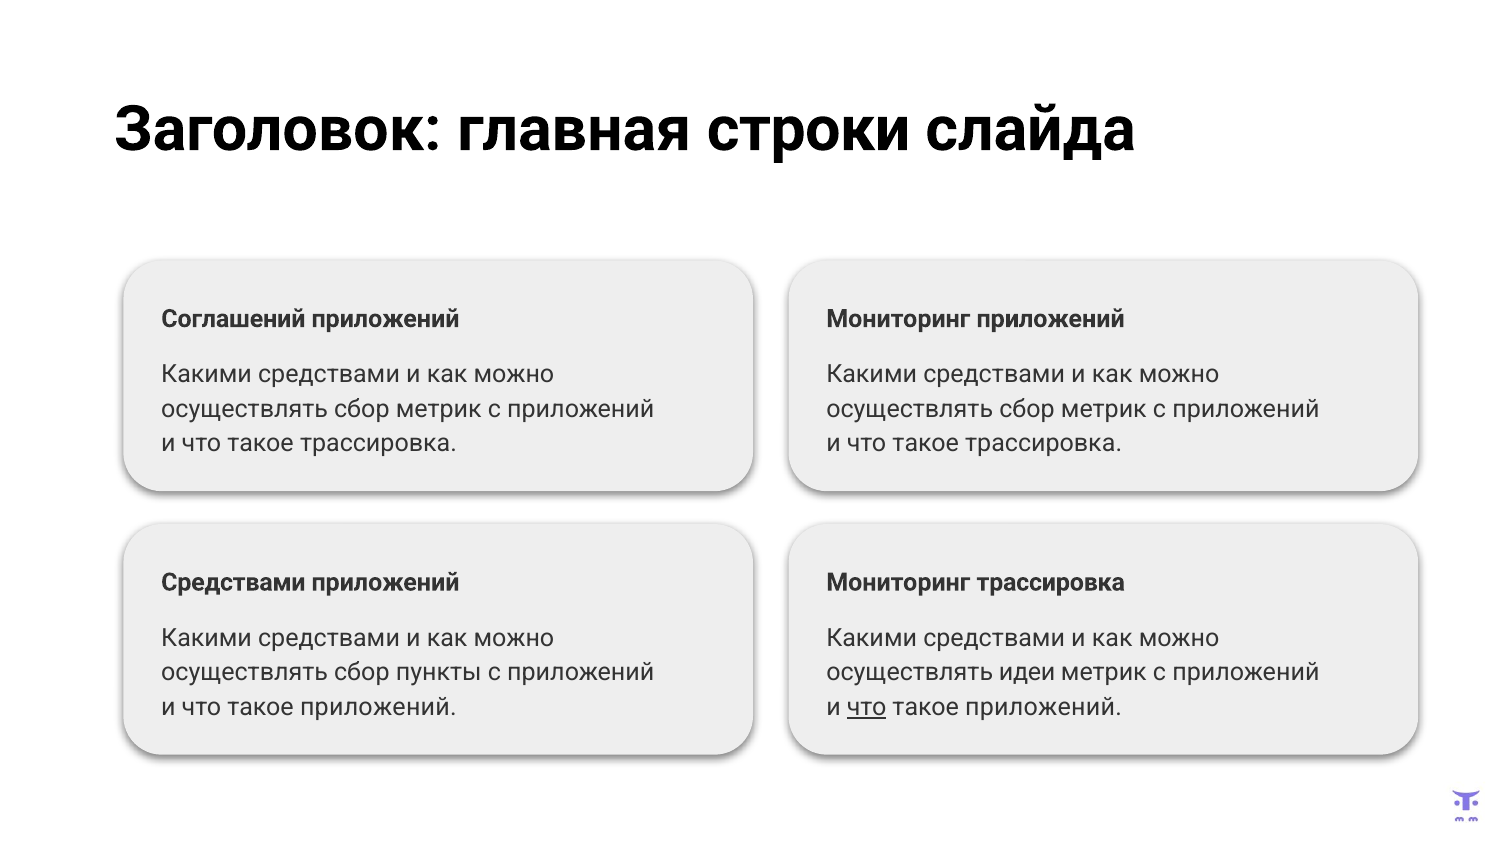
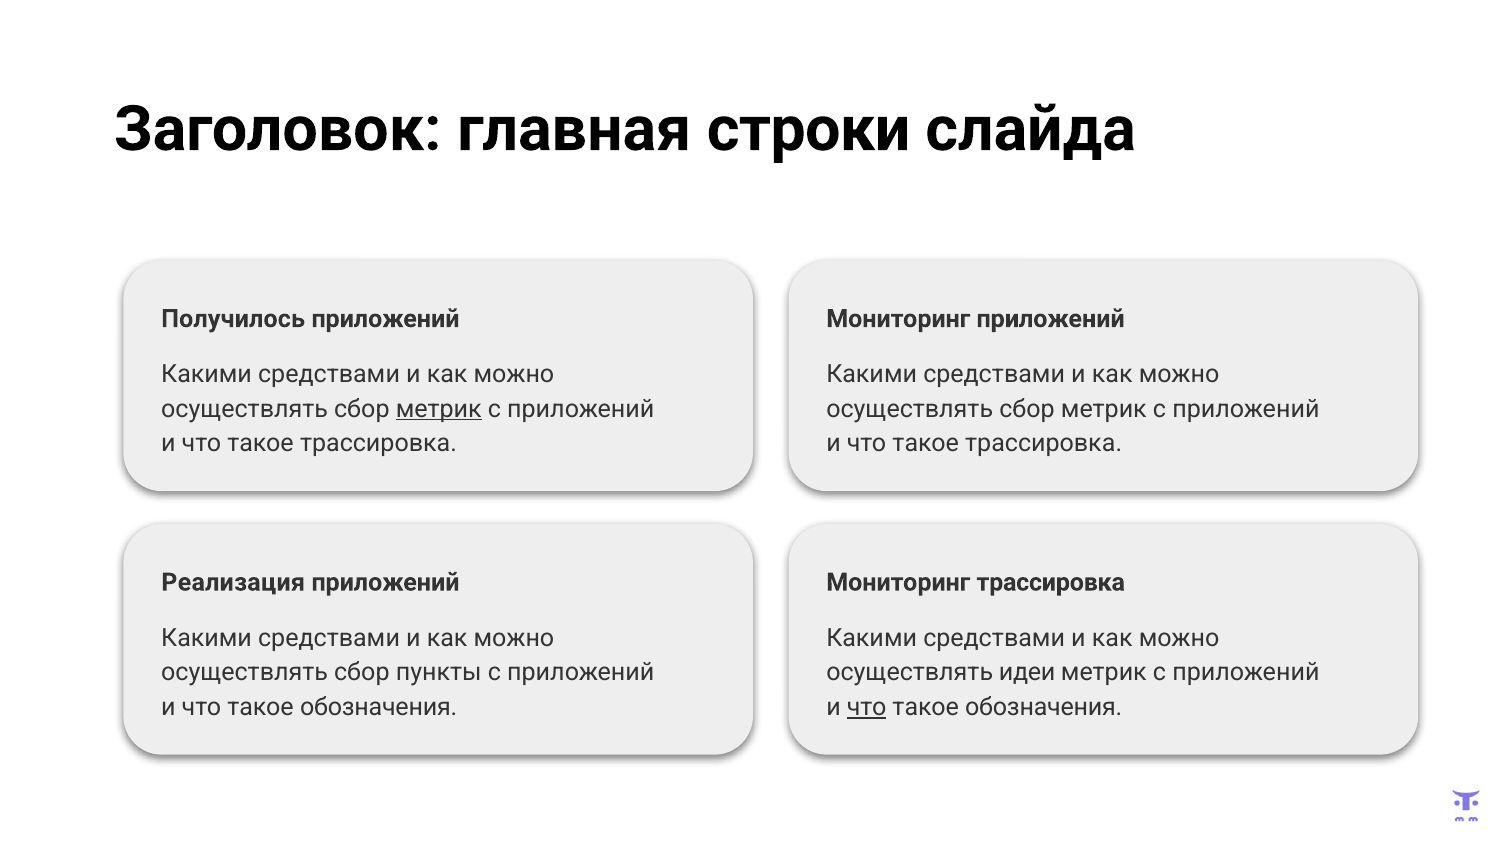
Соглашений: Соглашений -> Получилось
метрик at (439, 409) underline: none -> present
Средствами at (233, 582): Средствами -> Реализация
приложений at (378, 707): приложений -> обозначения
приложений at (1044, 707): приложений -> обозначения
